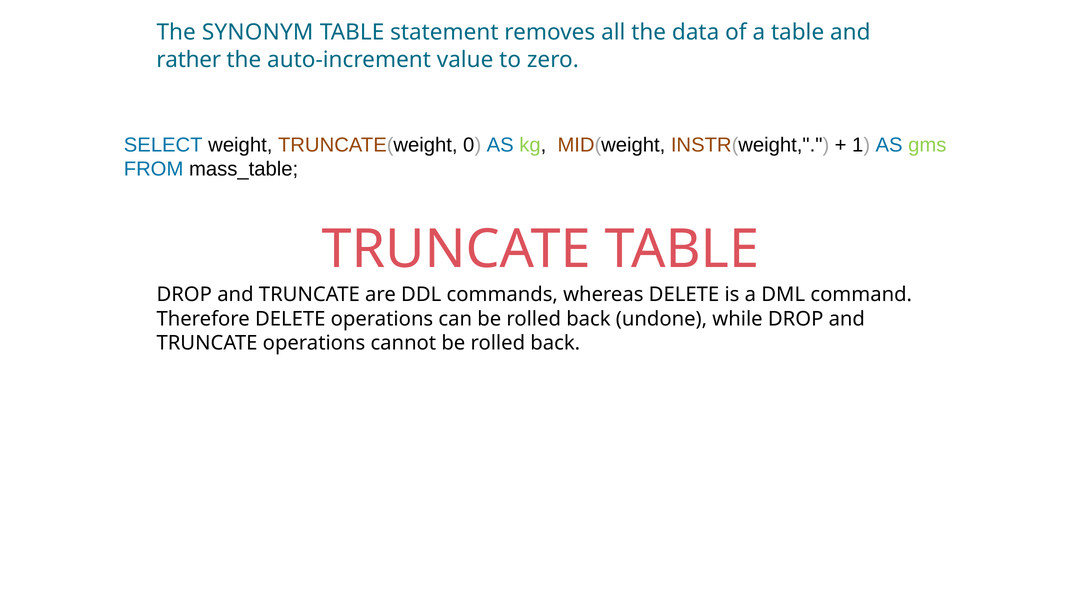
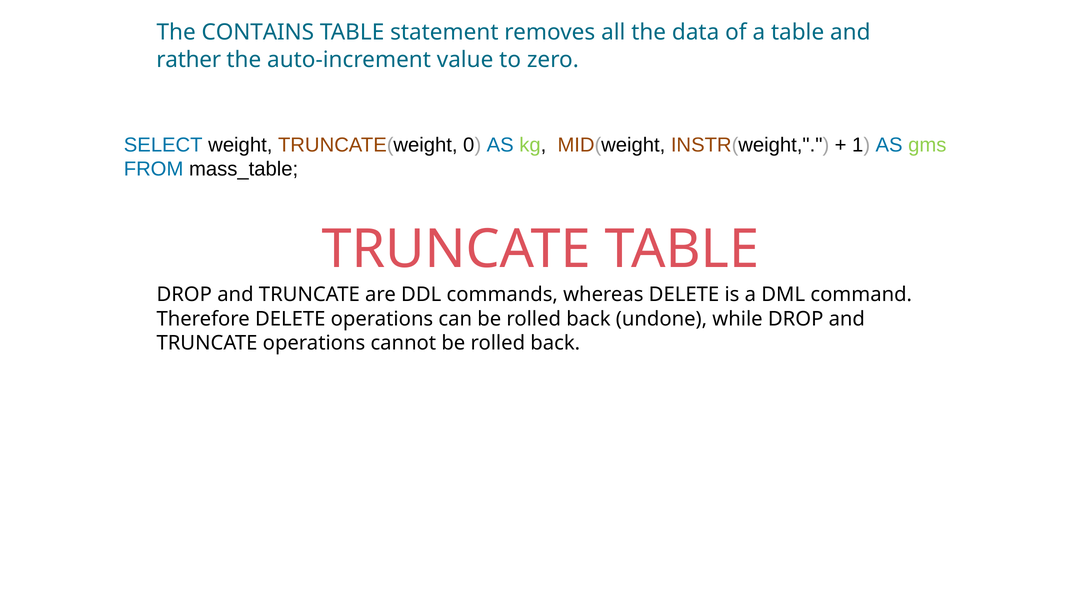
SYNONYM: SYNONYM -> CONTAINS
